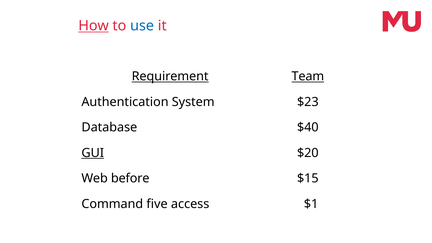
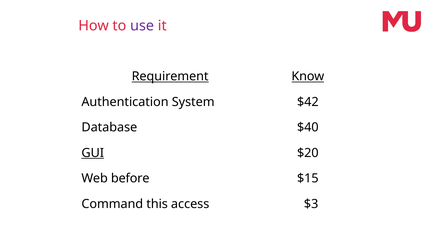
How underline: present -> none
use colour: blue -> purple
Team: Team -> Know
$23: $23 -> $42
five: five -> this
$1: $1 -> $3
